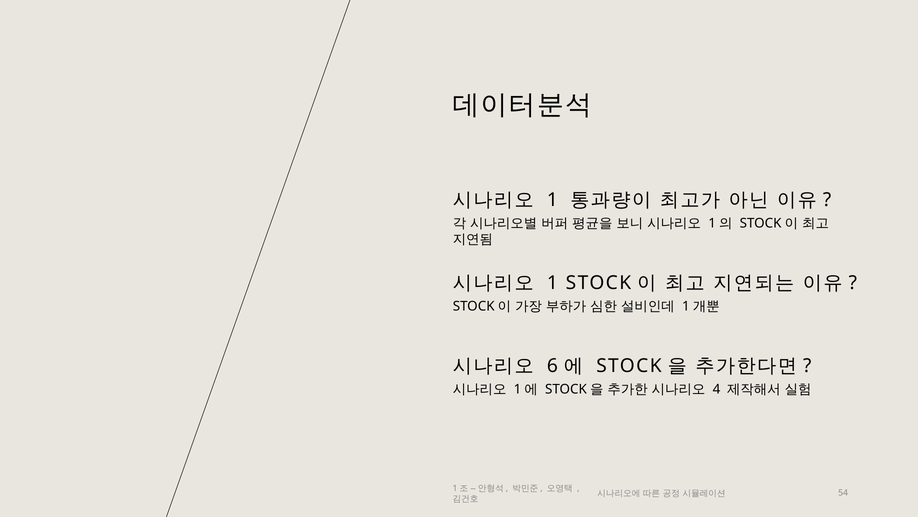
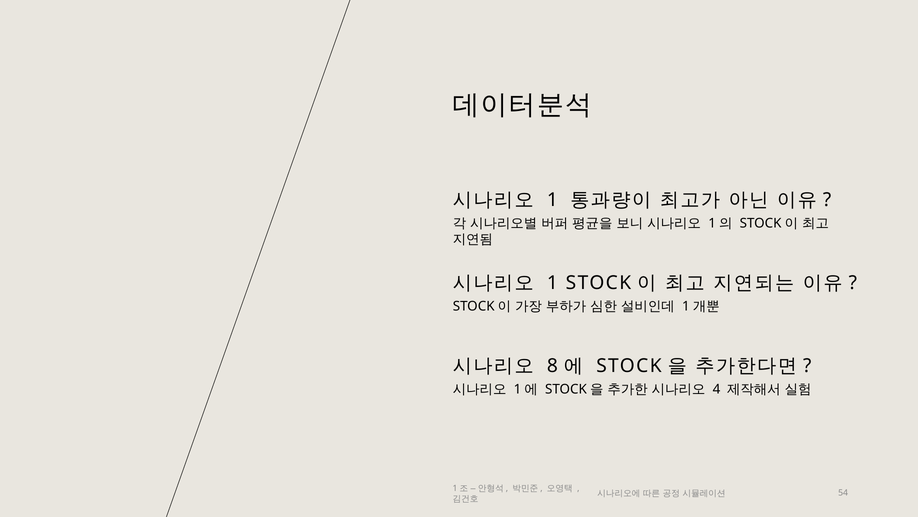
6: 6 -> 8
